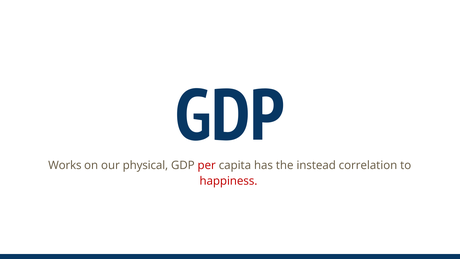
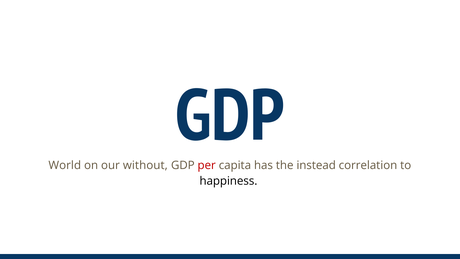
Works: Works -> World
physical: physical -> without
happiness colour: red -> black
